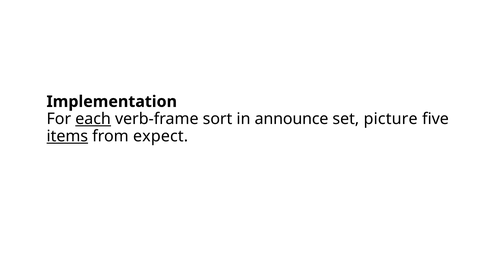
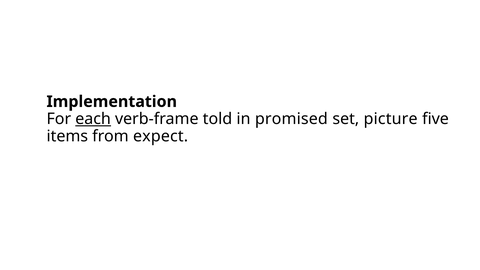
sort: sort -> told
announce: announce -> promised
items underline: present -> none
